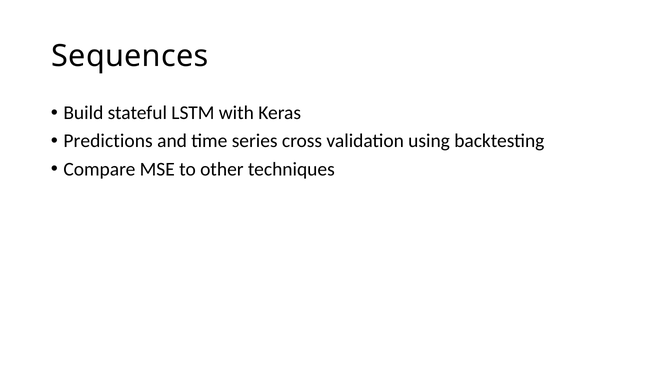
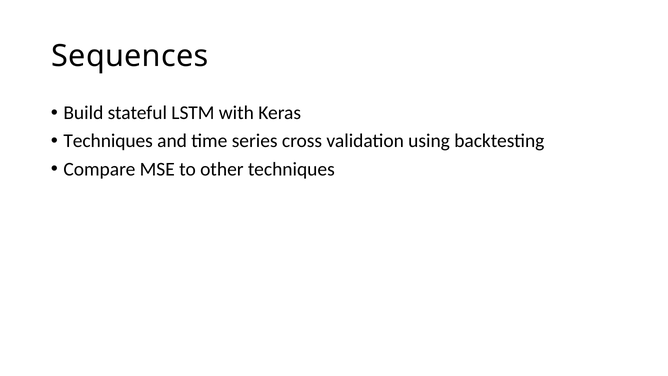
Predictions at (108, 141): Predictions -> Techniques
